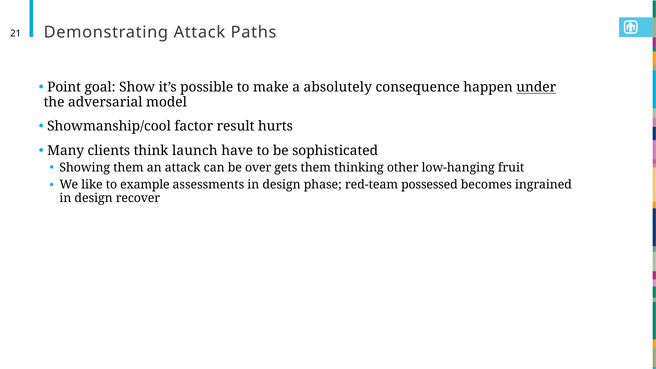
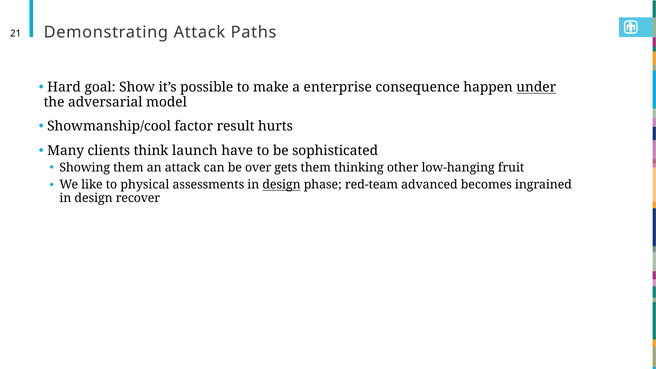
Point: Point -> Hard
absolutely: absolutely -> enterprise
example: example -> physical
design at (282, 185) underline: none -> present
possessed: possessed -> advanced
